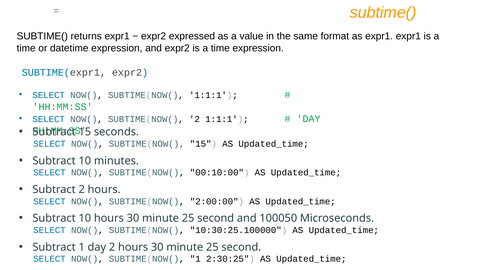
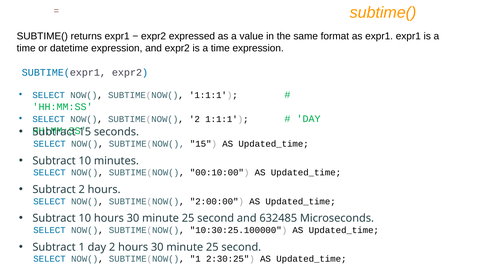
100050: 100050 -> 632485
